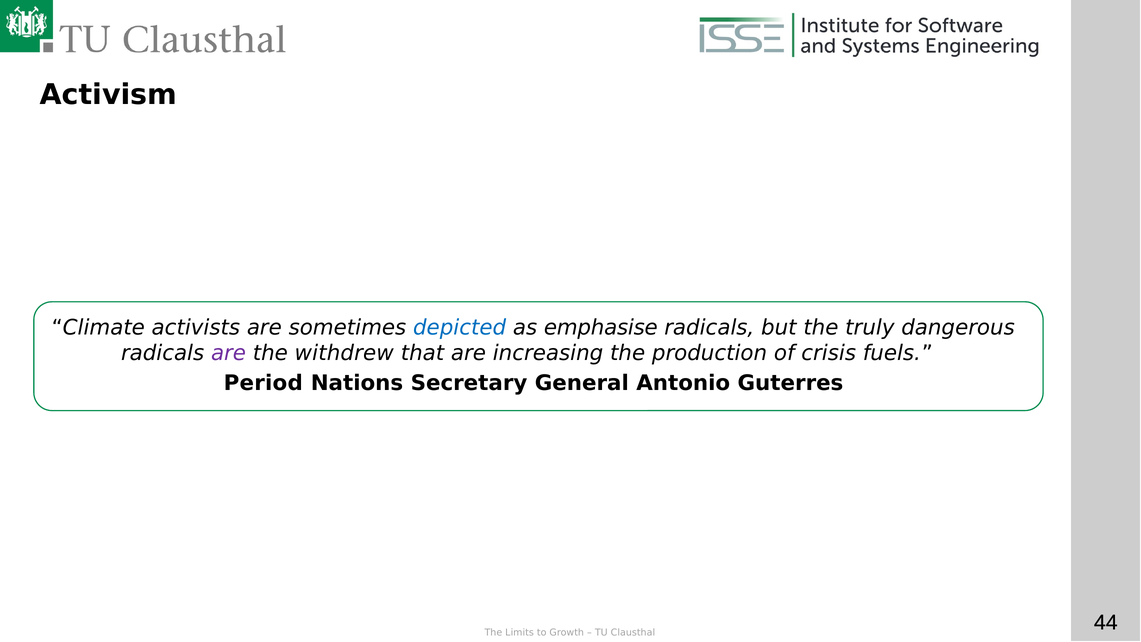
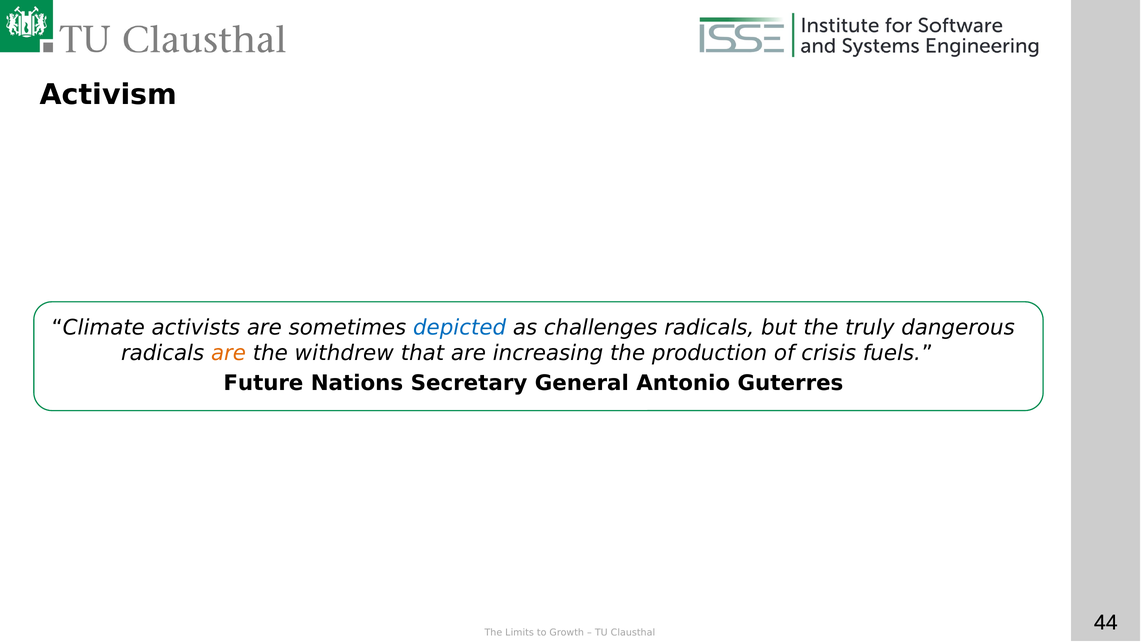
emphasise: emphasise -> challenges
are at (229, 353) colour: purple -> orange
Period: Period -> Future
